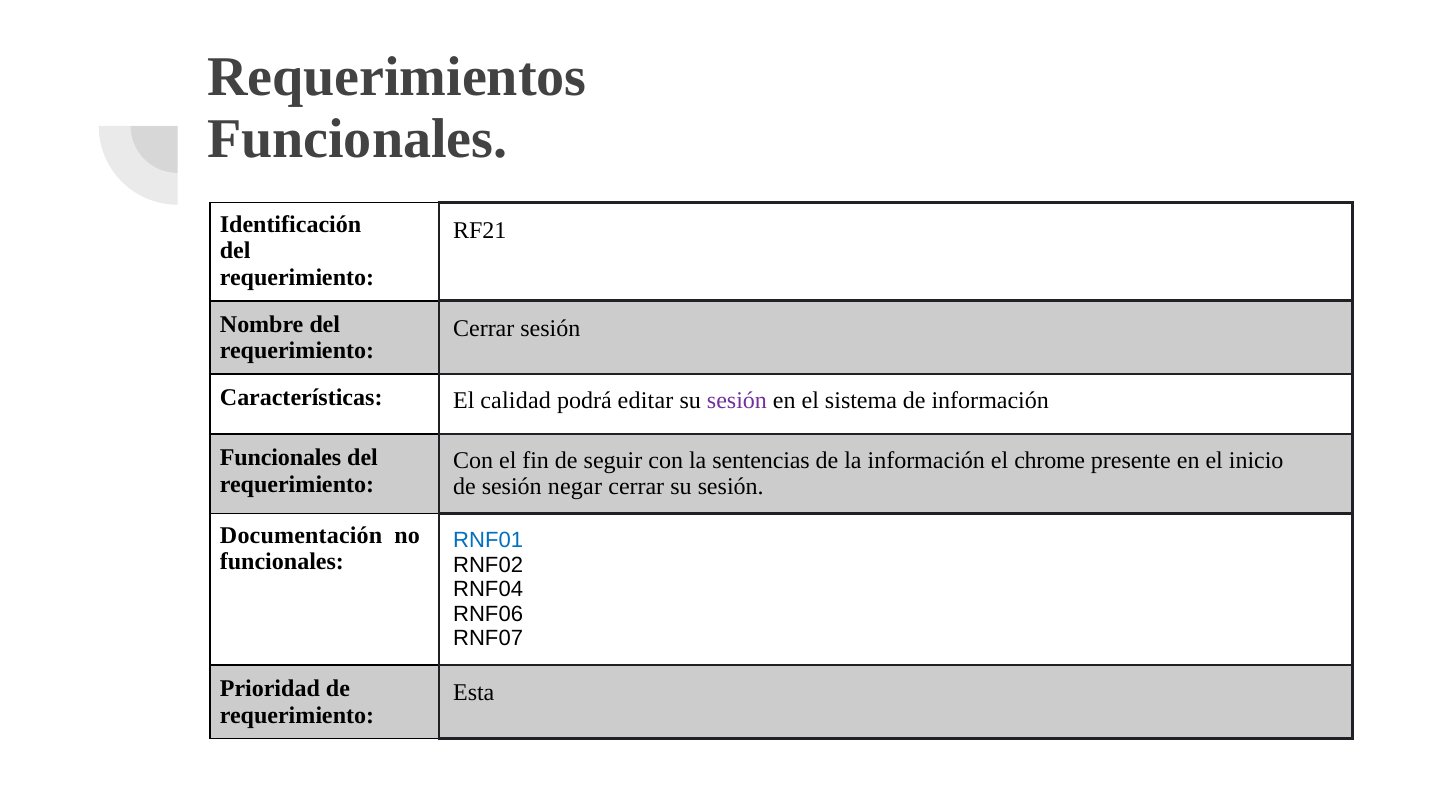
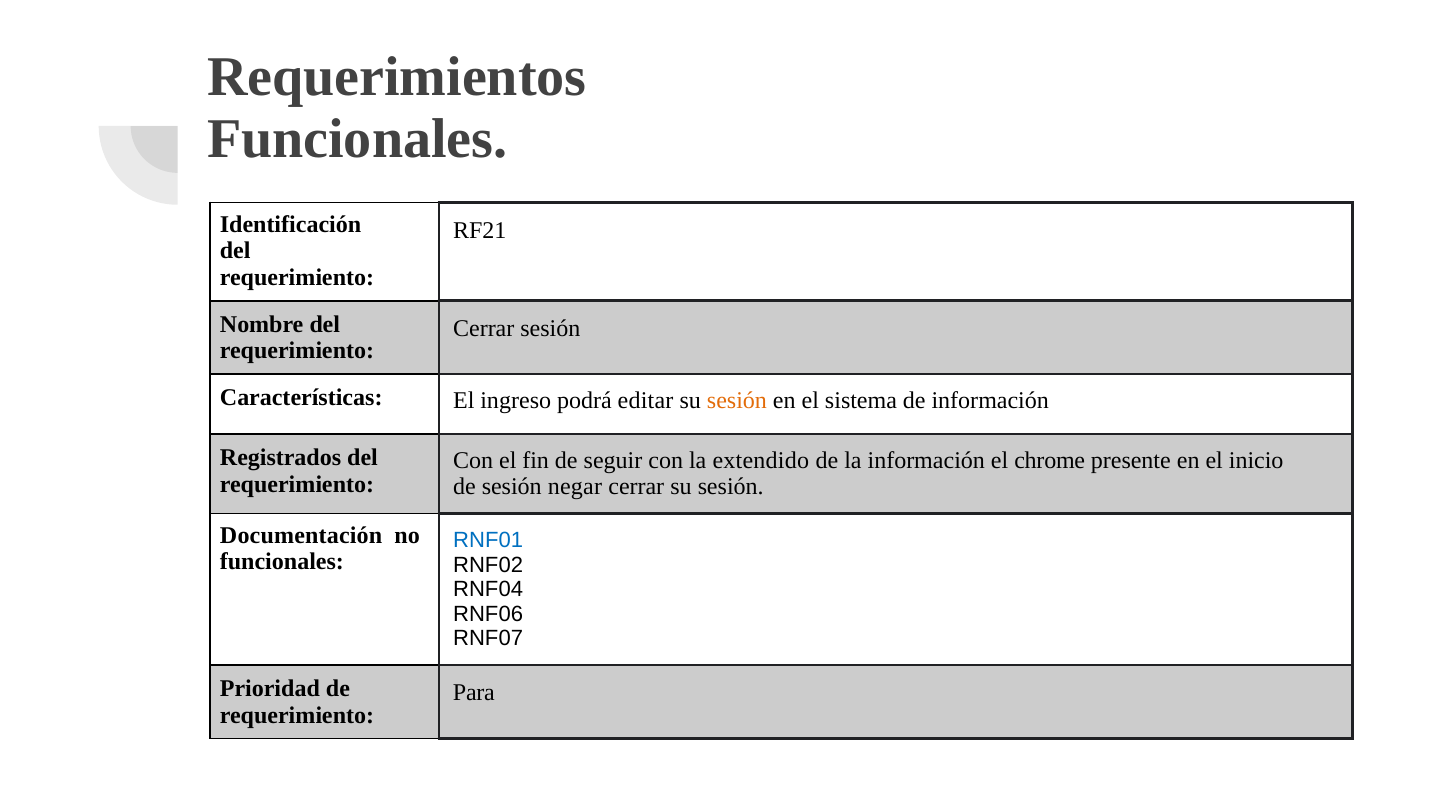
calidad: calidad -> ingreso
sesión at (737, 401) colour: purple -> orange
Funcionales at (281, 458): Funcionales -> Registrados
sentencias: sentencias -> extendido
Esta: Esta -> Para
